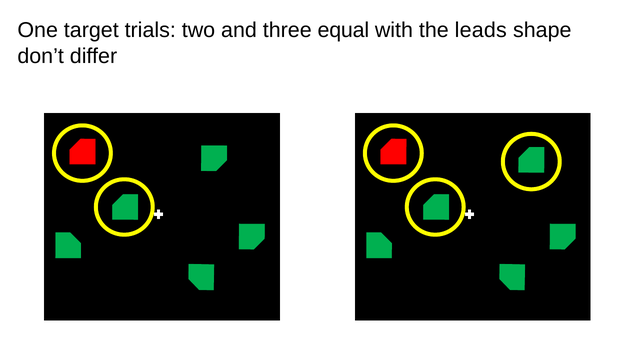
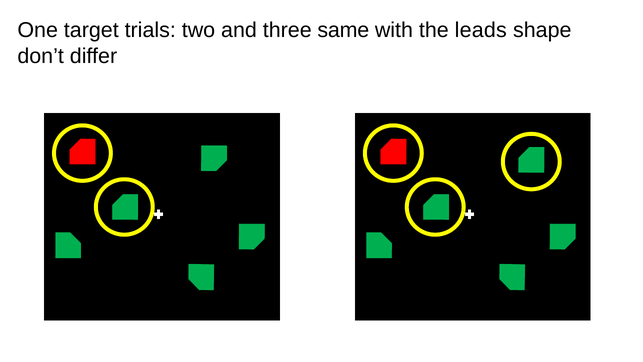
equal: equal -> same
